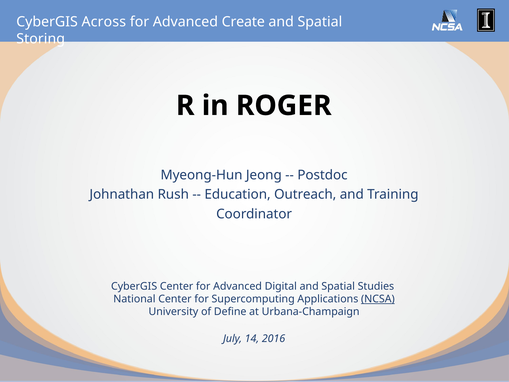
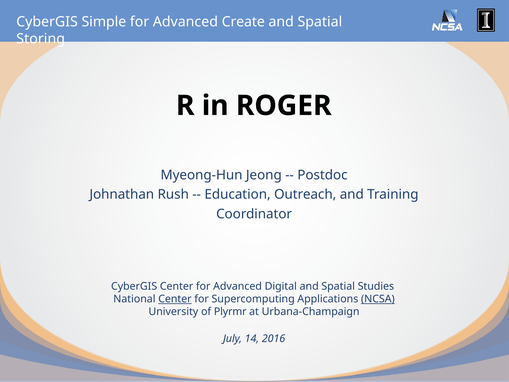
Across: Across -> Simple
Center at (175, 299) underline: none -> present
Define: Define -> Plyrmr
